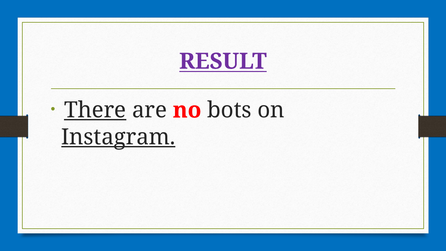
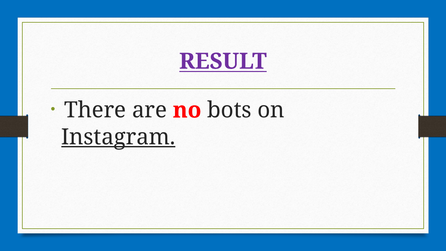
There underline: present -> none
